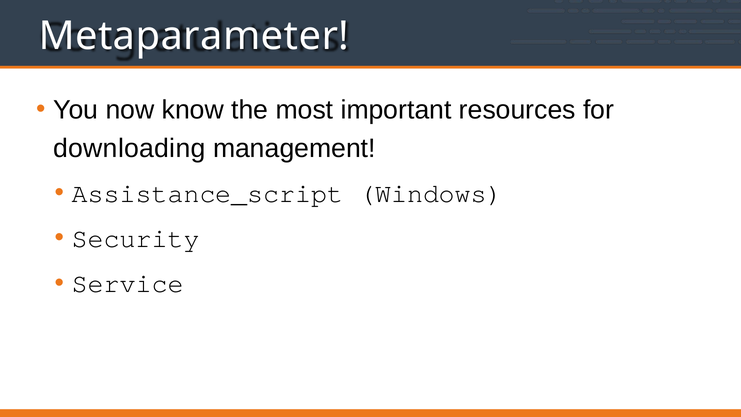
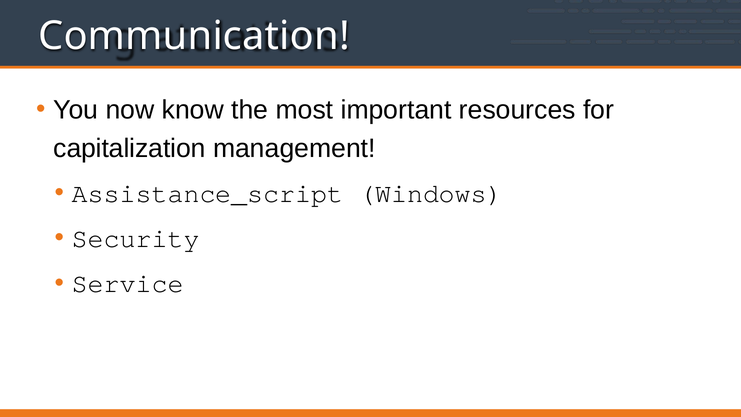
Metaparameter: Metaparameter -> Communication
downloading: downloading -> capitalization
